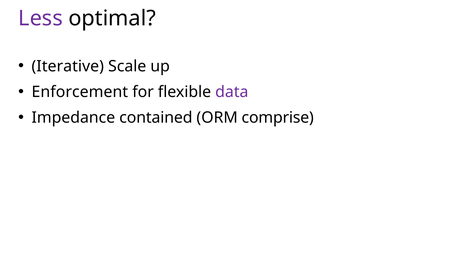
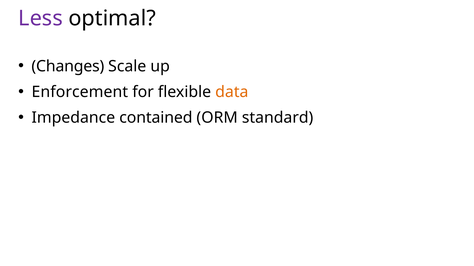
Iterative: Iterative -> Changes
data colour: purple -> orange
comprise: comprise -> standard
